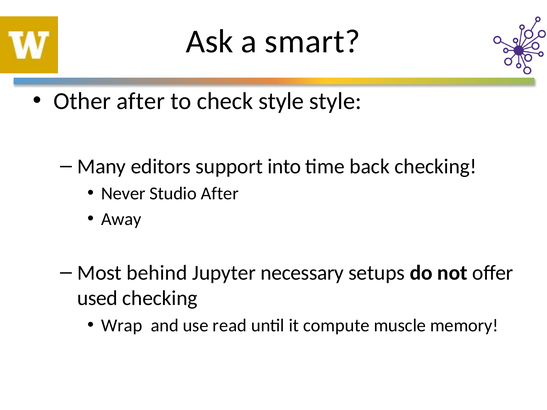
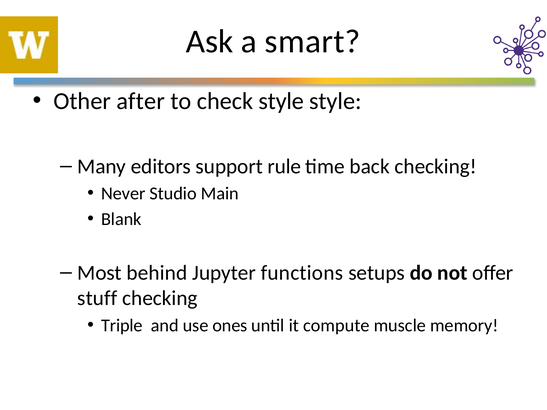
into: into -> rule
Studio After: After -> Main
Away: Away -> Blank
necessary: necessary -> functions
used: used -> stuff
Wrap: Wrap -> Triple
read: read -> ones
